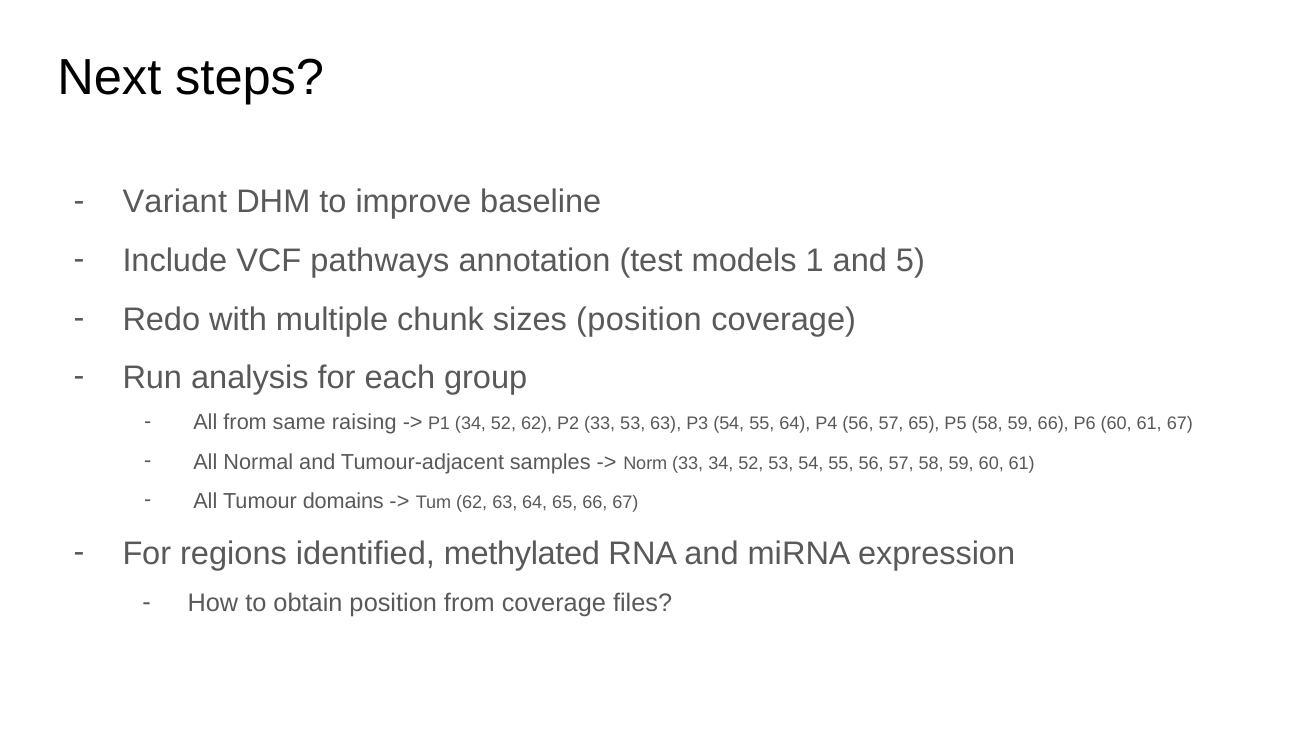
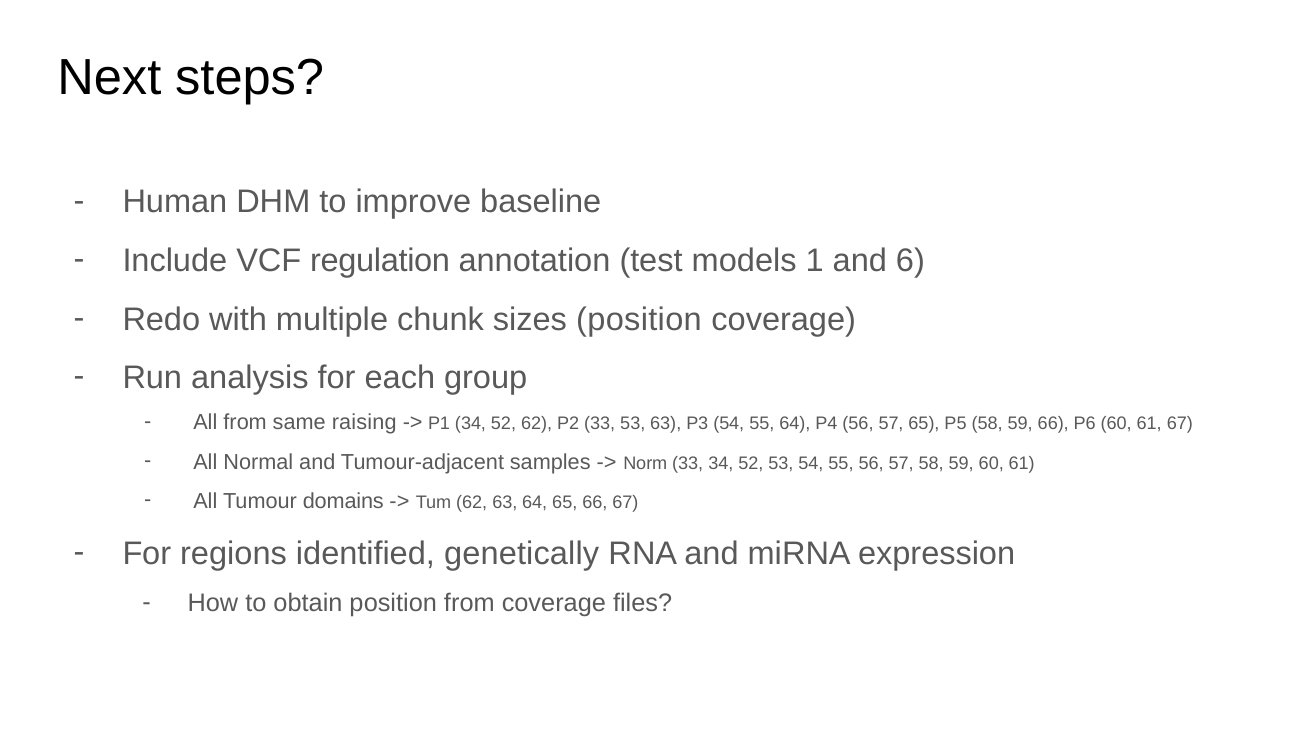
Variant: Variant -> Human
pathways: pathways -> regulation
5: 5 -> 6
methylated: methylated -> genetically
